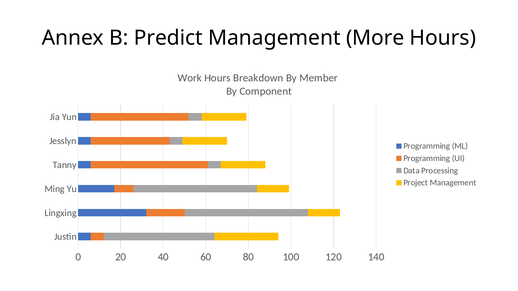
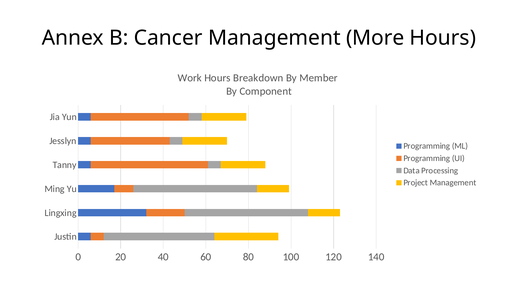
Predict: Predict -> Cancer
